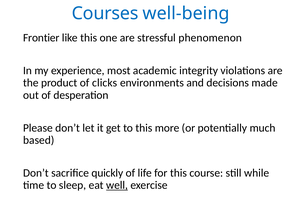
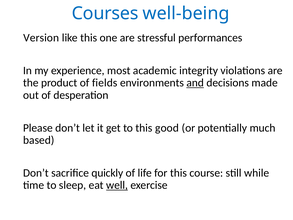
Frontier: Frontier -> Version
phenomenon: phenomenon -> performances
clicks: clicks -> fields
and underline: none -> present
more: more -> good
